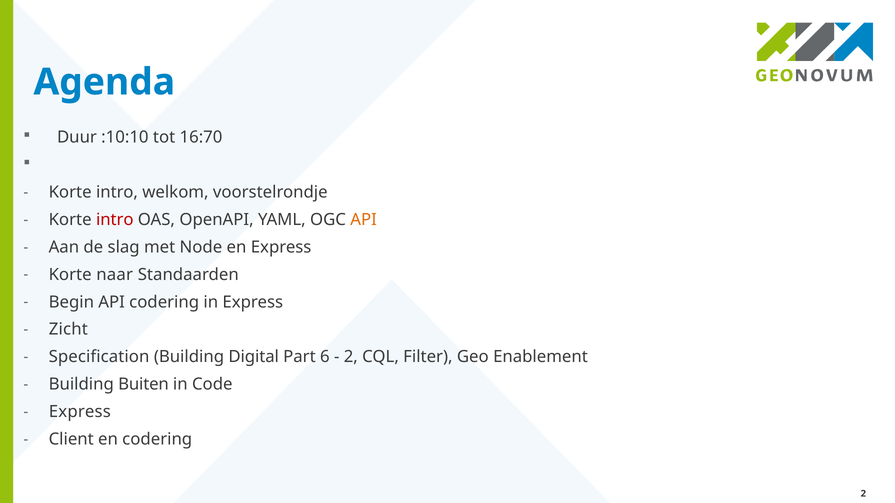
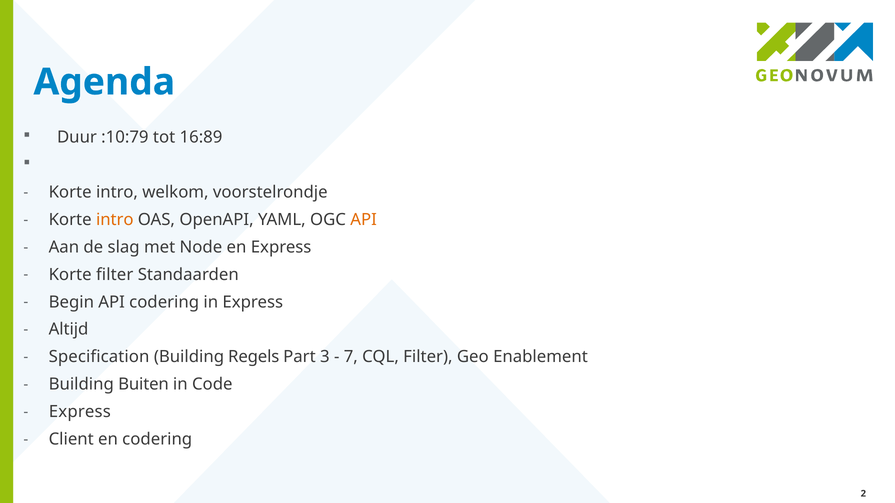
:10:10: :10:10 -> :10:79
16:70: 16:70 -> 16:89
intro at (115, 220) colour: red -> orange
Korte naar: naar -> filter
Zicht: Zicht -> Altijd
Digital: Digital -> Regels
6: 6 -> 3
2 at (351, 357): 2 -> 7
